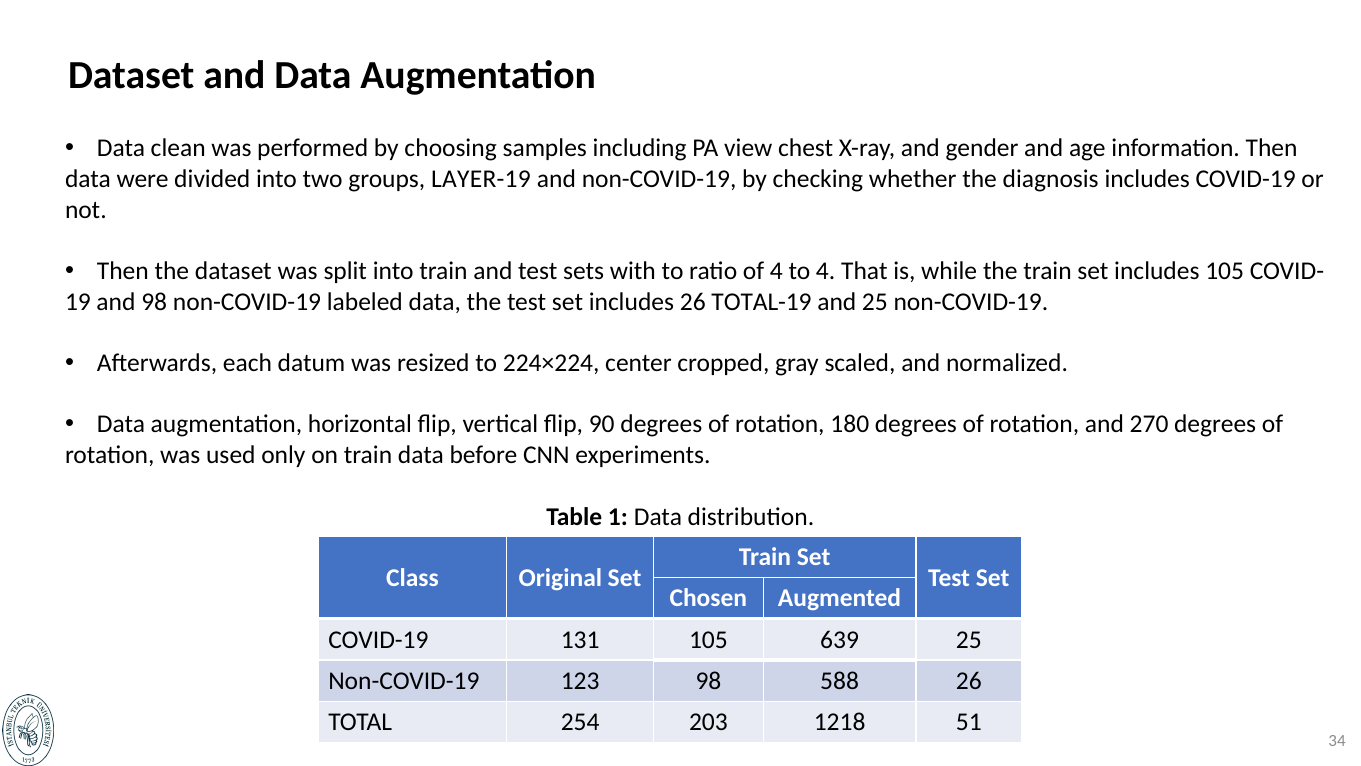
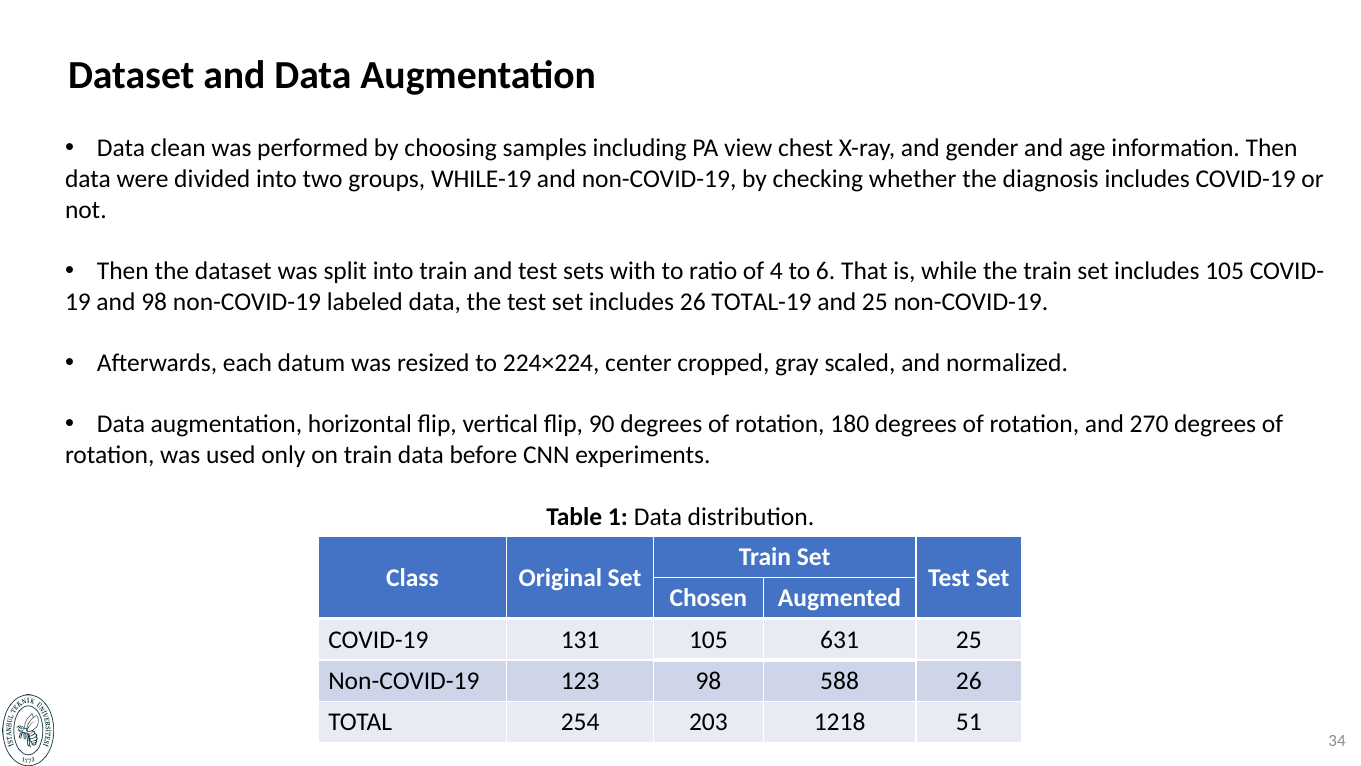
LAYER-19: LAYER-19 -> WHILE-19
to 4: 4 -> 6
639: 639 -> 631
